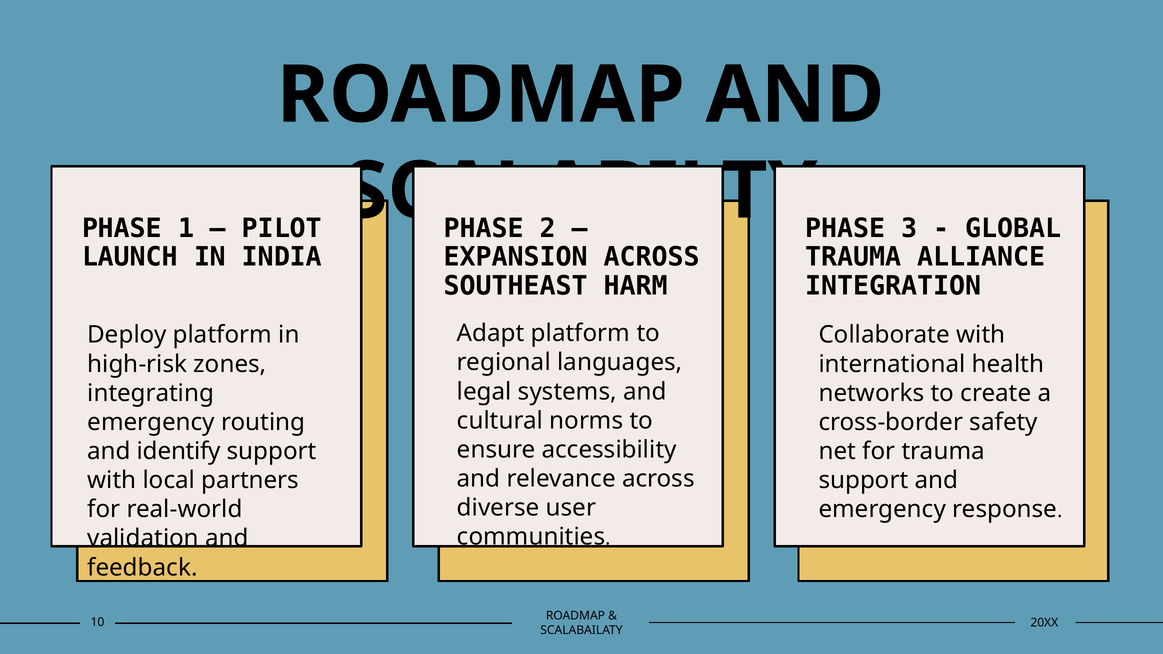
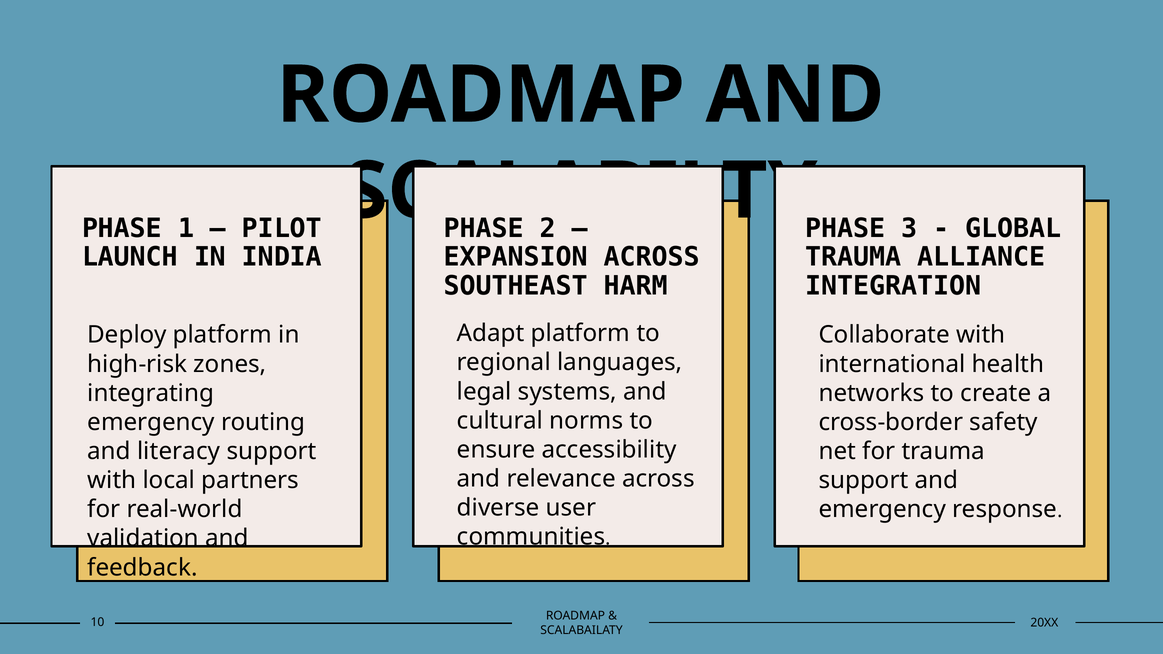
identify: identify -> literacy
